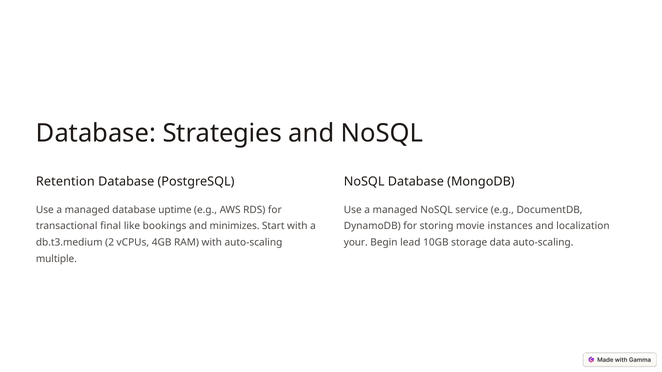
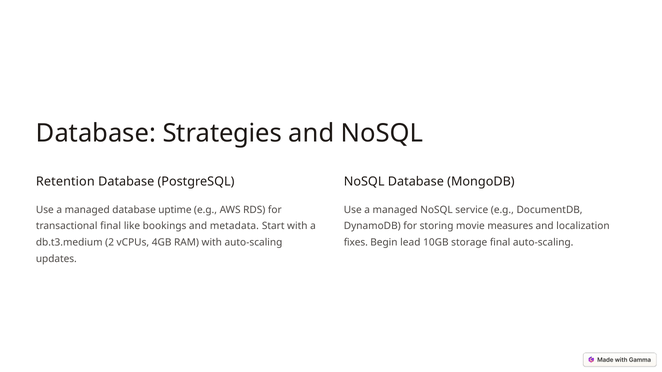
minimizes: minimizes -> metadata
instances: instances -> measures
your: your -> fixes
storage data: data -> final
multiple: multiple -> updates
